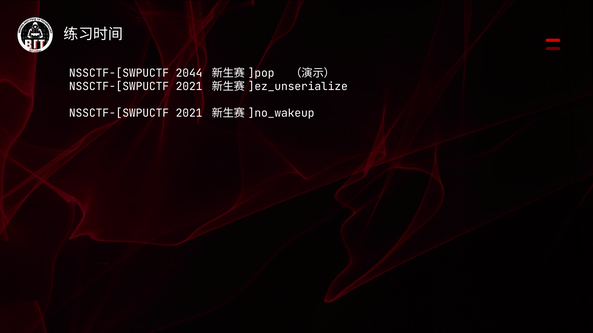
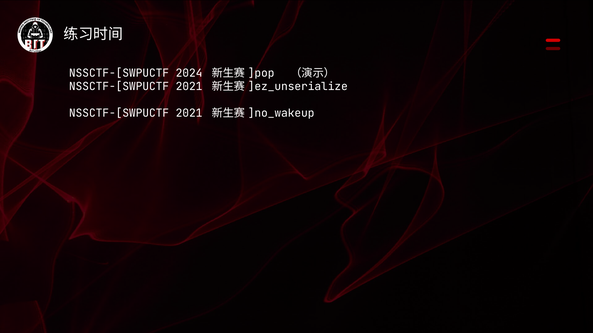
2044: 2044 -> 2024
